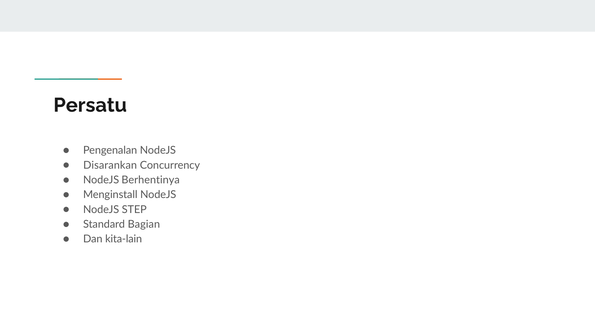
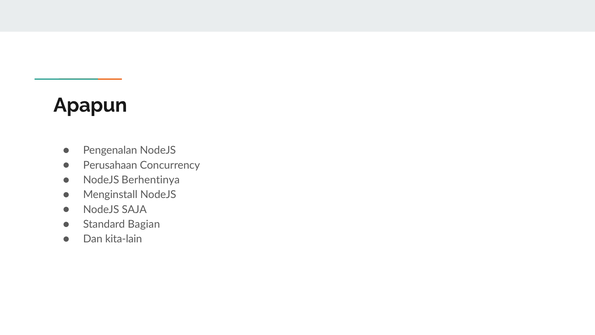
Persatu: Persatu -> Apapun
Disarankan: Disarankan -> Perusahaan
STEP: STEP -> SAJA
